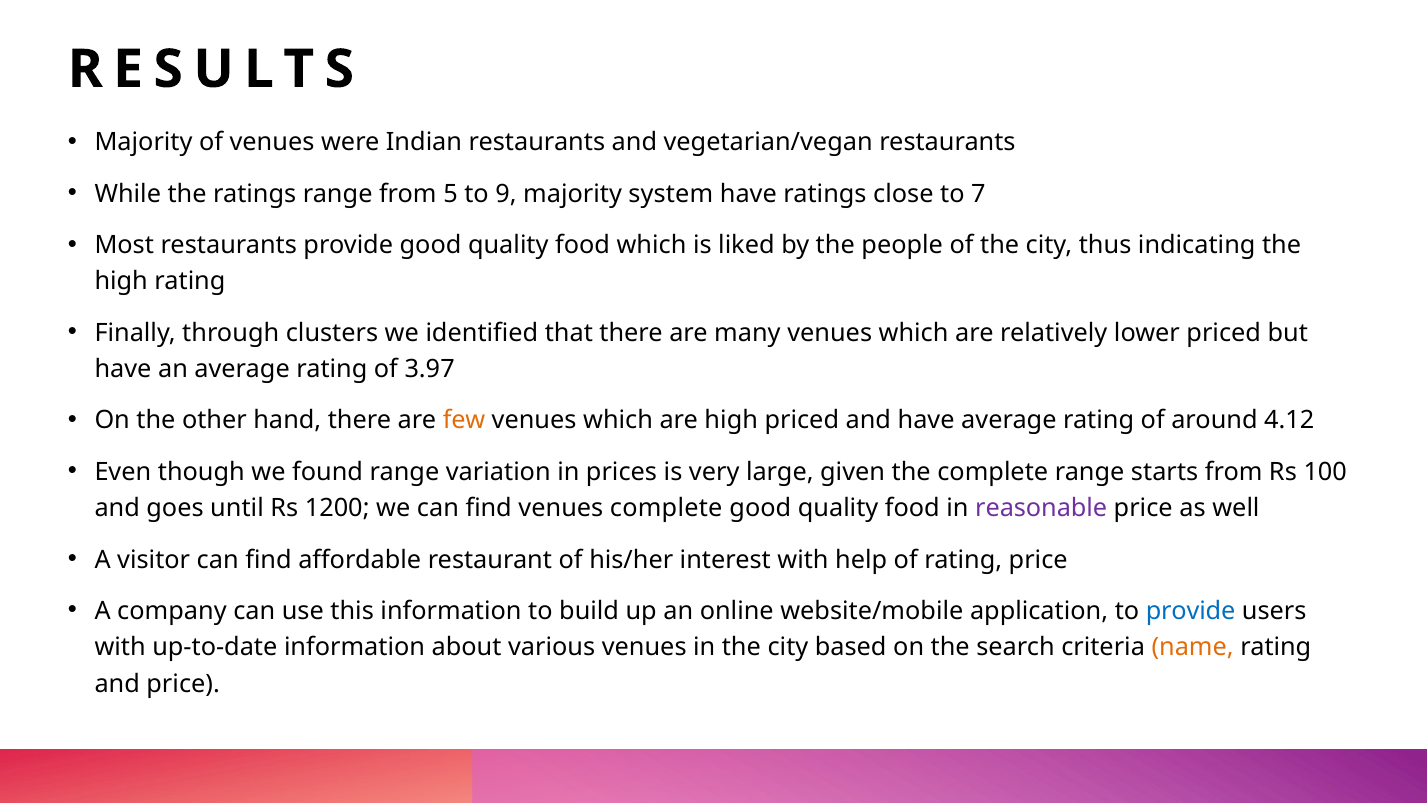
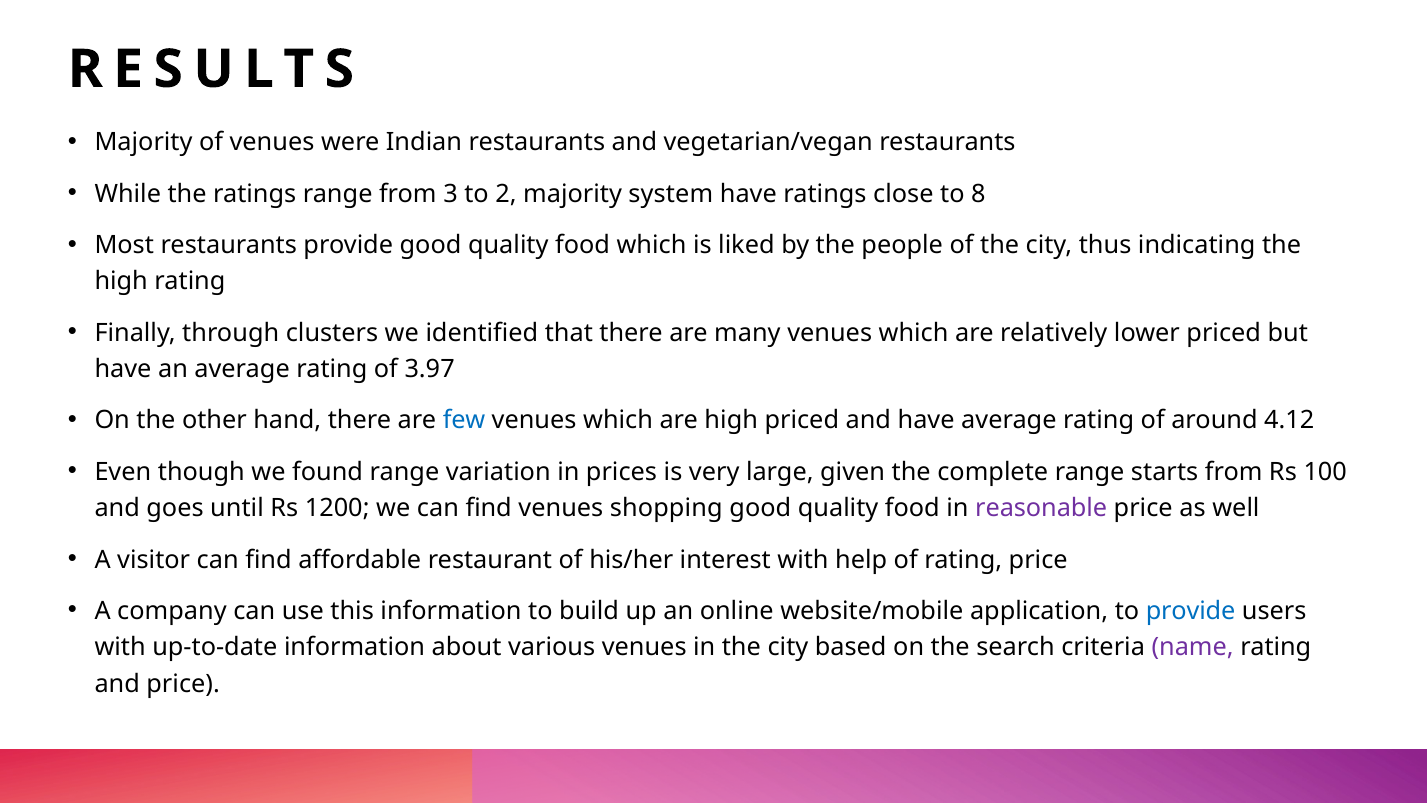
5: 5 -> 3
9: 9 -> 2
7: 7 -> 8
few colour: orange -> blue
venues complete: complete -> shopping
name colour: orange -> purple
